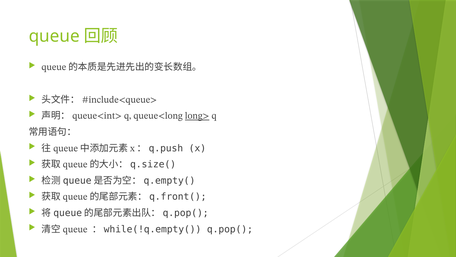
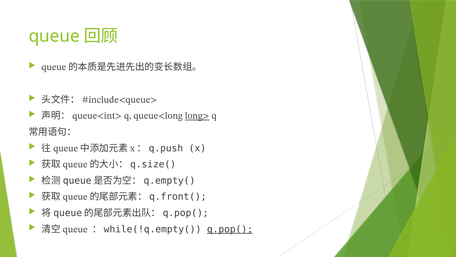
q.pop( underline: none -> present
